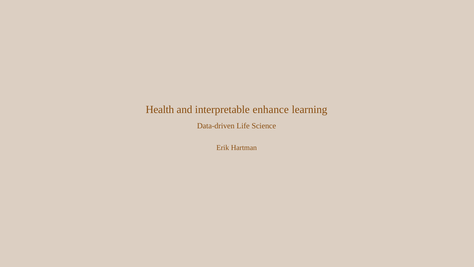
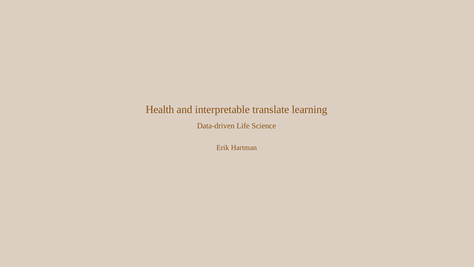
enhance: enhance -> translate
